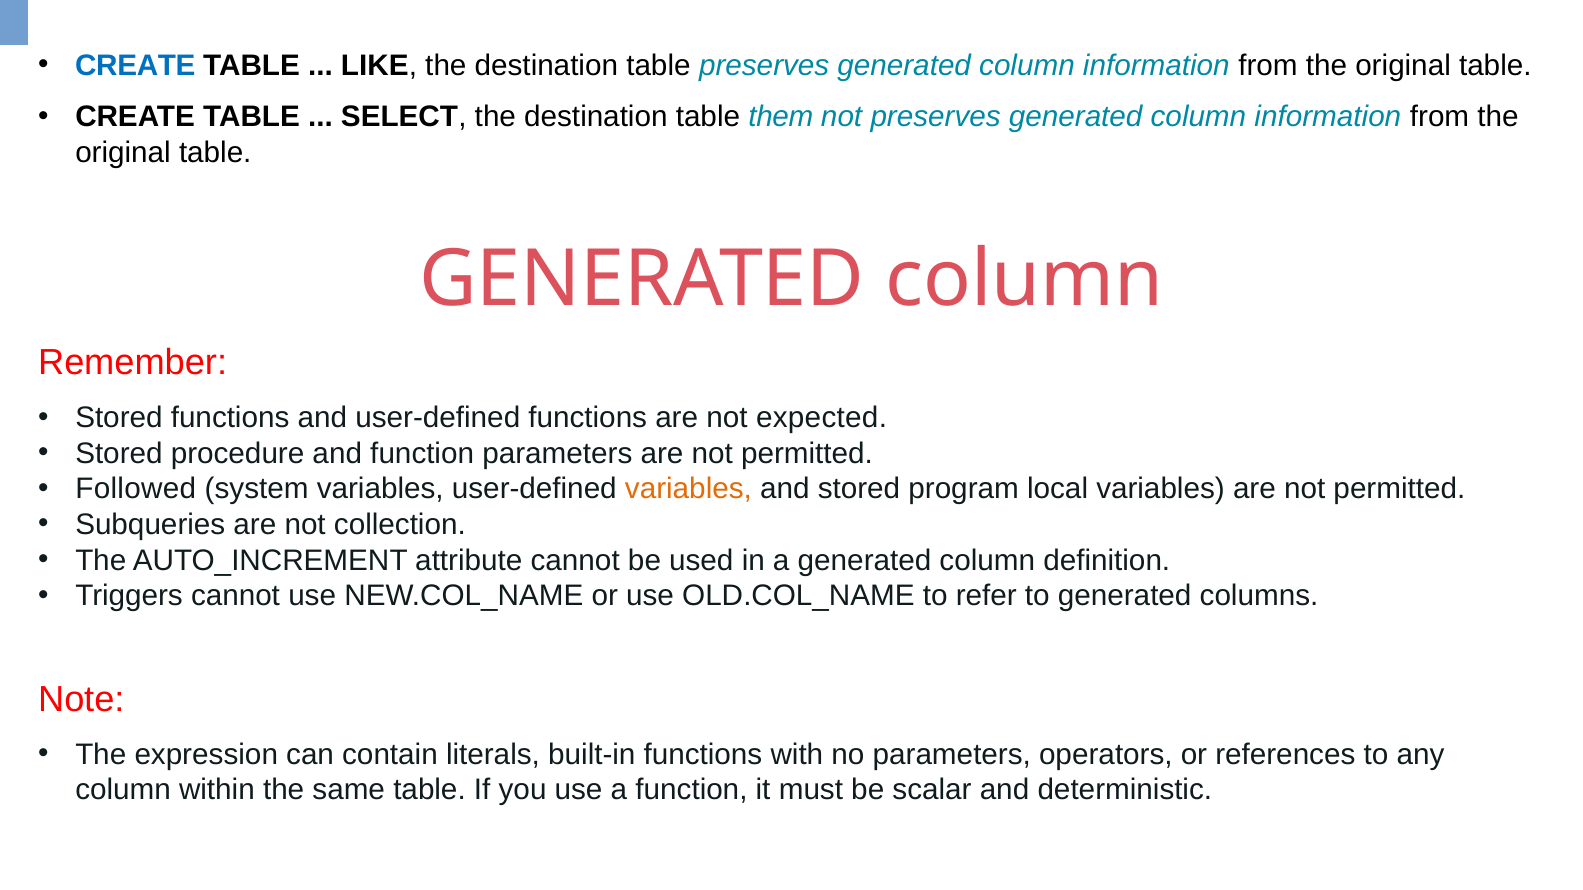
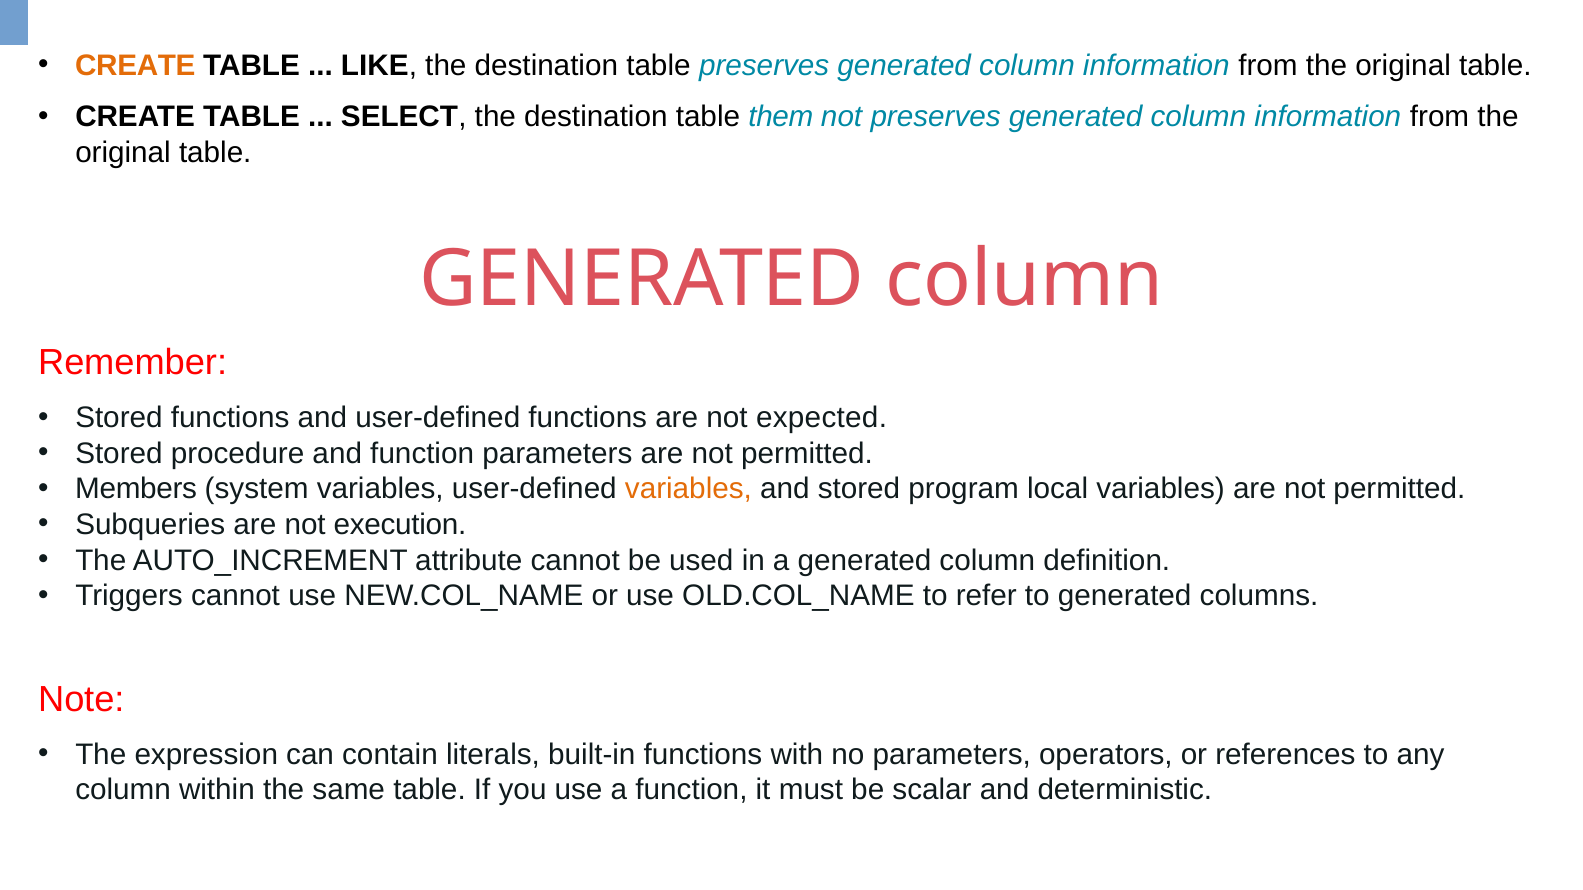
CREATE at (135, 66) colour: blue -> orange
Followed: Followed -> Members
collection: collection -> execution
